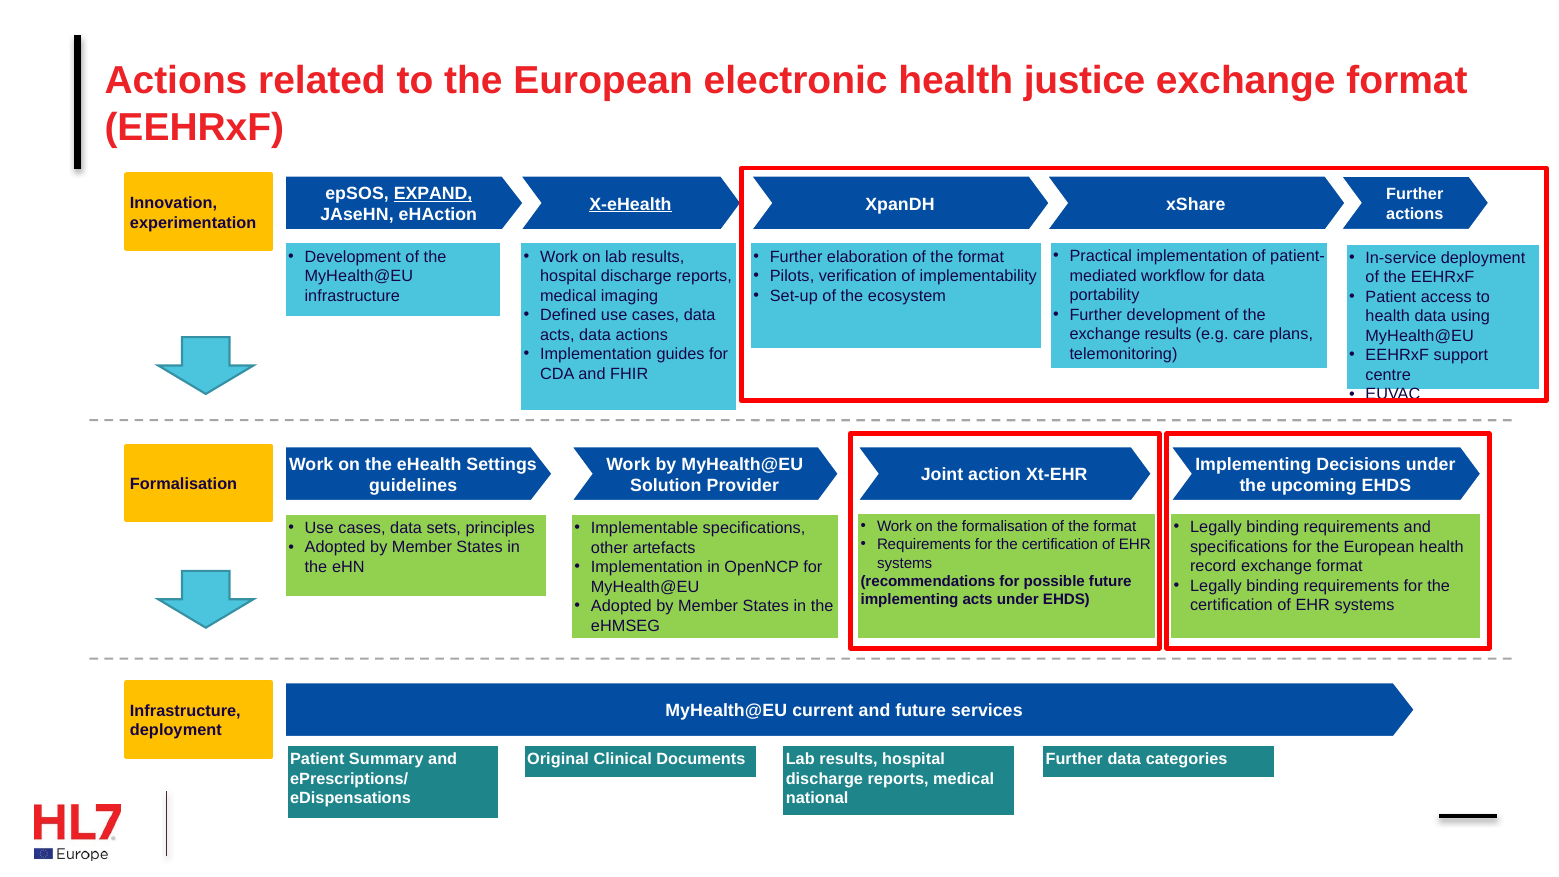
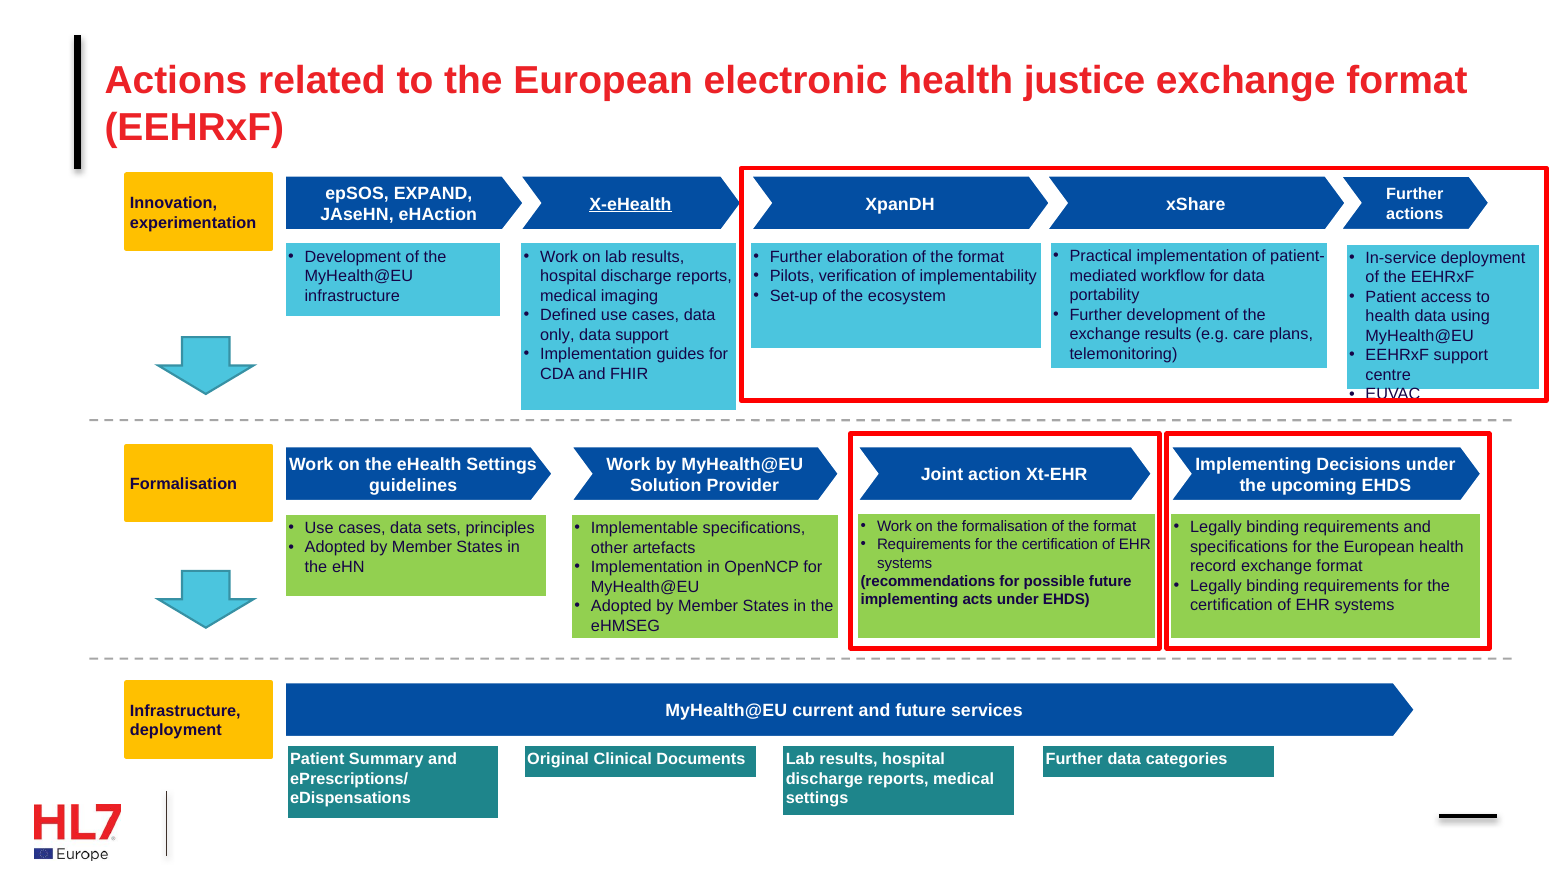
EXPAND underline: present -> none
acts at (557, 335): acts -> only
data actions: actions -> support
national at (817, 798): national -> settings
